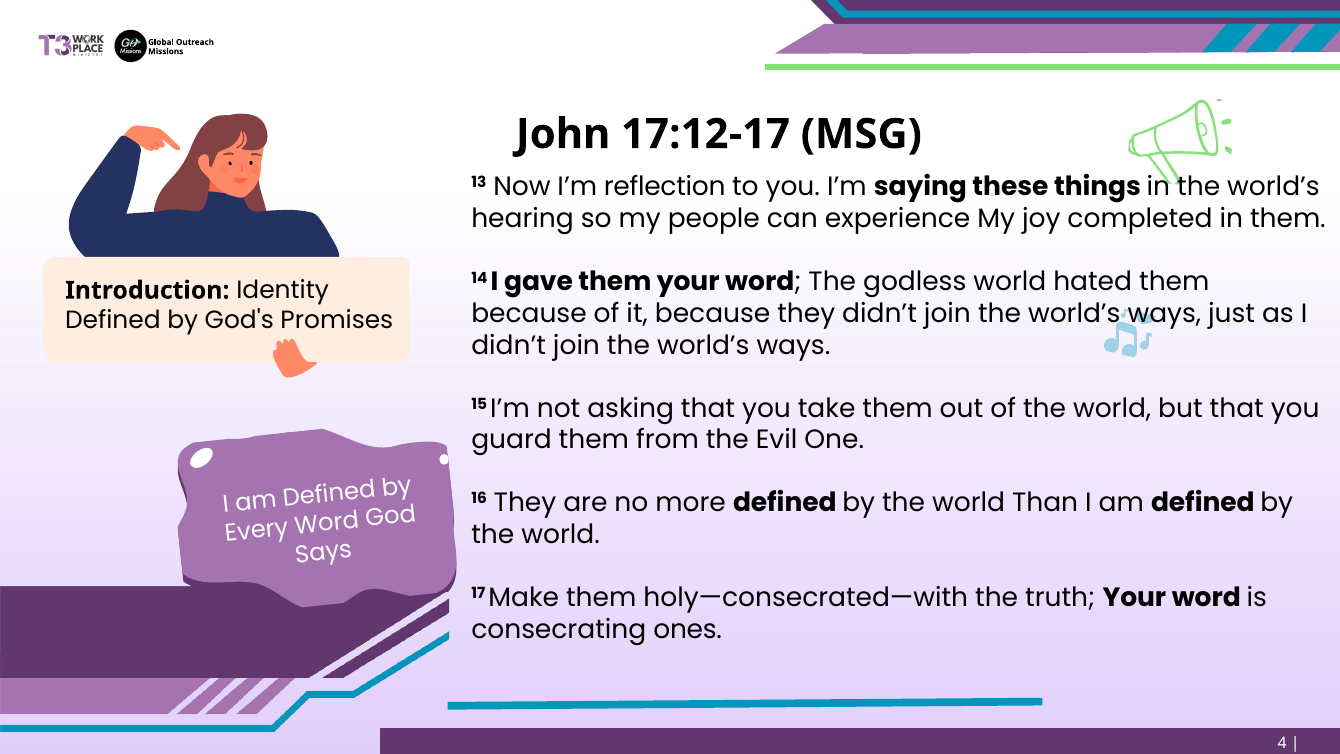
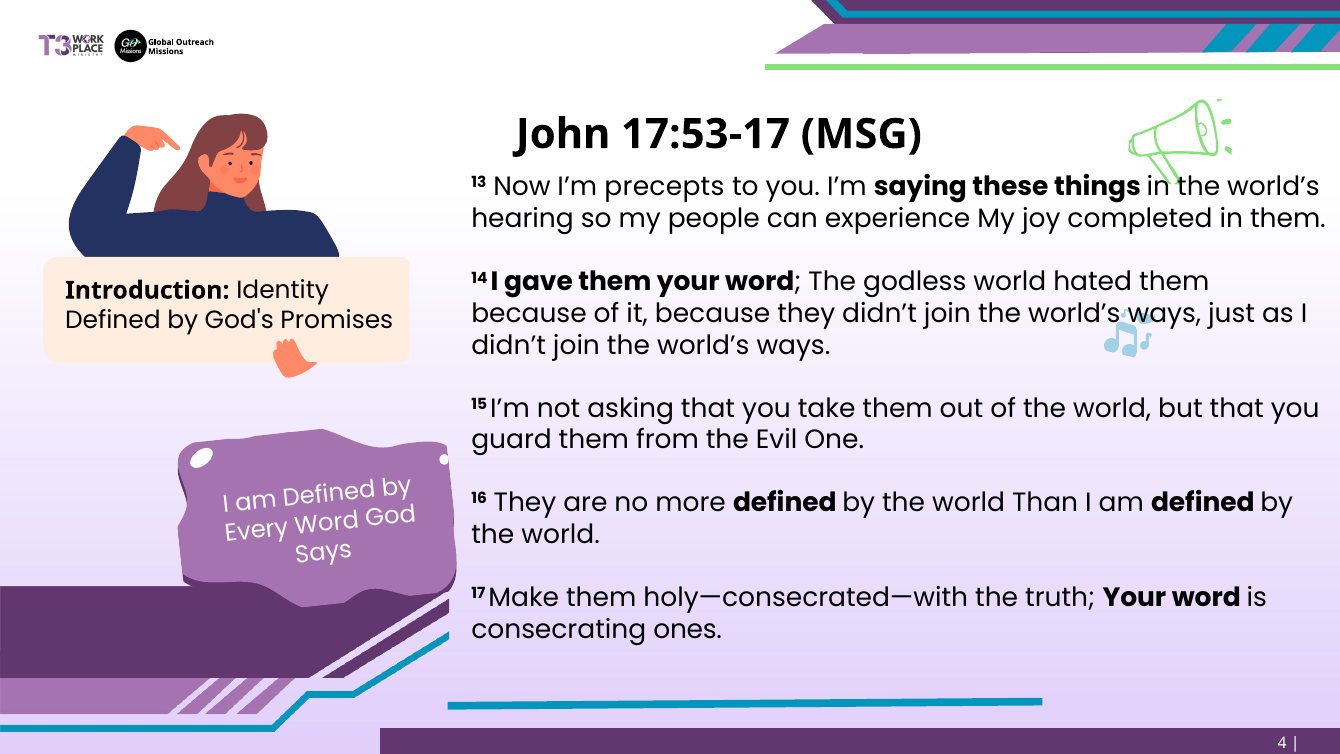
17:12-17: 17:12-17 -> 17:53-17
reflection: reflection -> precepts
